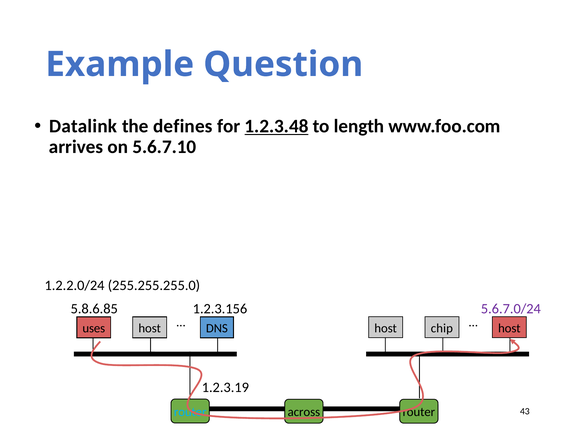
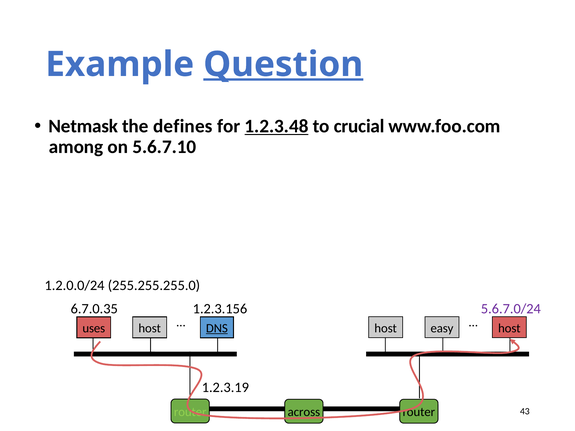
Question underline: none -> present
Datalink: Datalink -> Netmask
length: length -> crucial
arrives: arrives -> among
1.2.2.0/24: 1.2.2.0/24 -> 1.2.0.0/24
5.8.6.85: 5.8.6.85 -> 6.7.0.35
chip: chip -> easy
DNS underline: none -> present
router at (190, 412) colour: light blue -> light green
